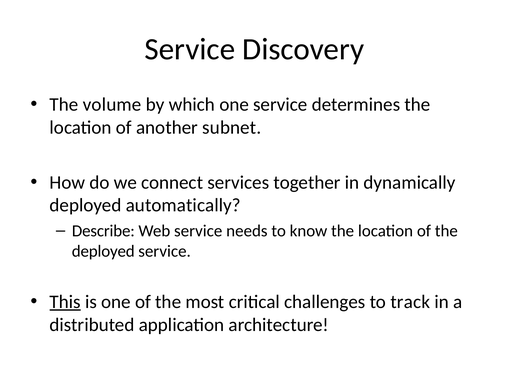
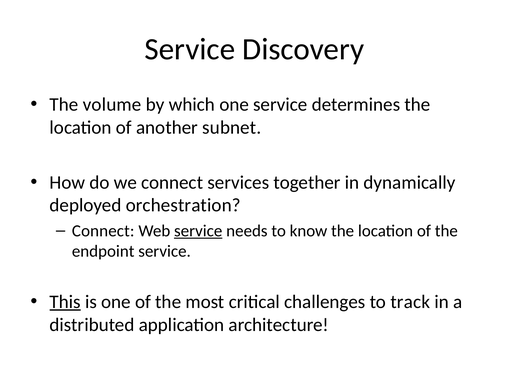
automatically: automatically -> orchestration
Describe at (103, 231): Describe -> Connect
service at (198, 231) underline: none -> present
deployed at (103, 251): deployed -> endpoint
